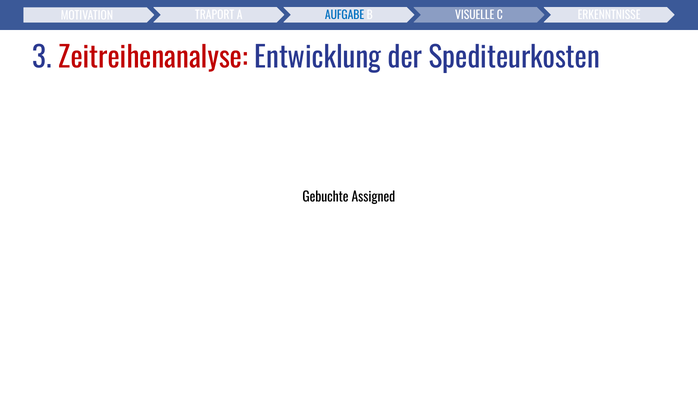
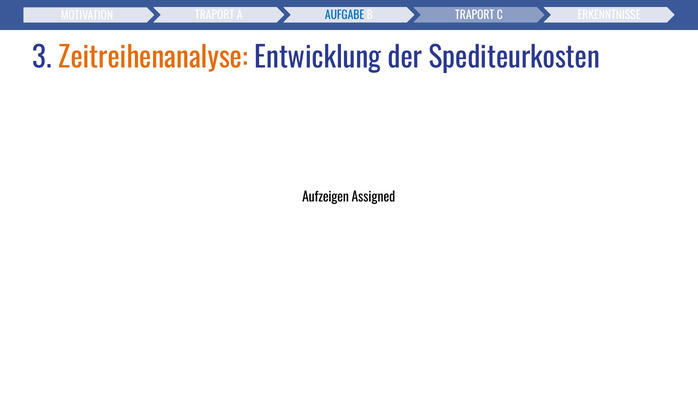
VISUELLE at (475, 16): VISUELLE -> TRAPORT
Zeitreihenanalyse colour: red -> orange
Gebuchte: Gebuchte -> Aufzeigen
